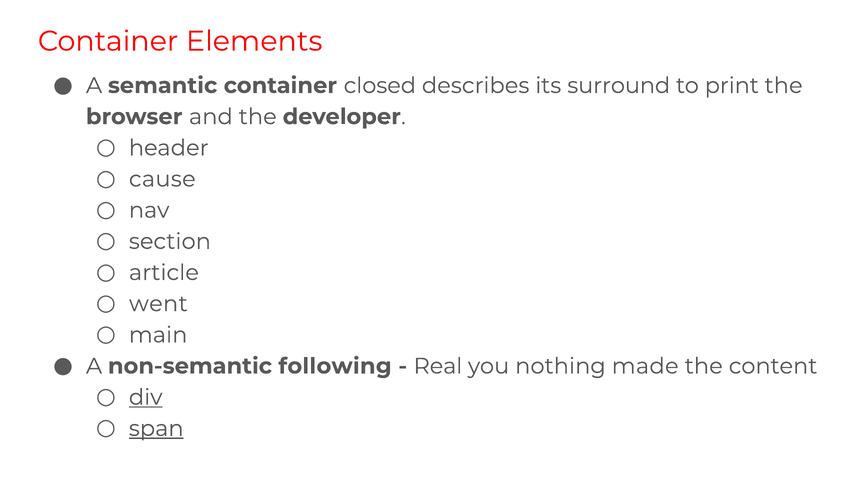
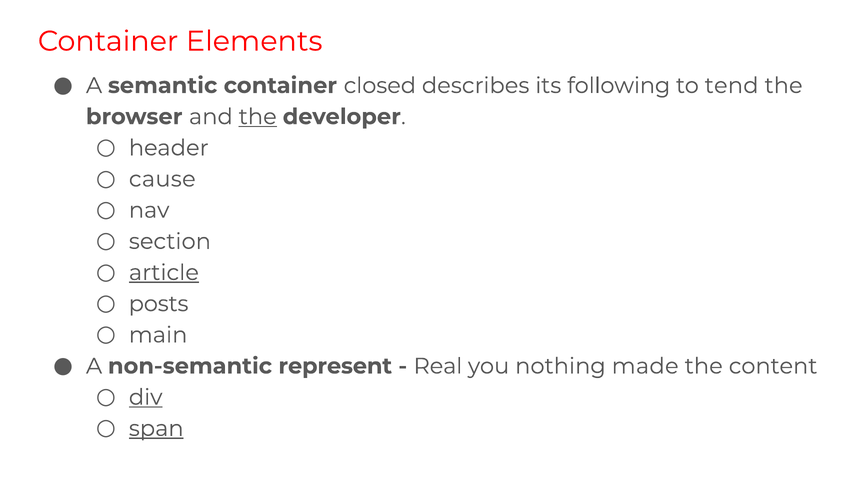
surround: surround -> following
print: print -> tend
the at (258, 117) underline: none -> present
article underline: none -> present
went: went -> posts
following: following -> represent
